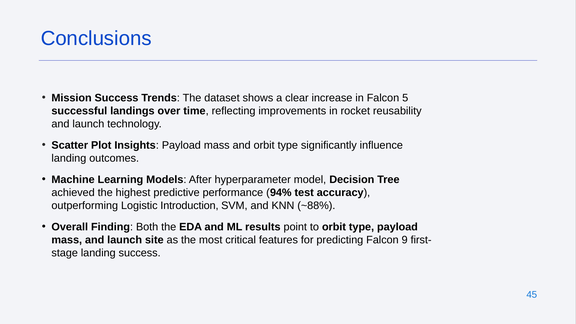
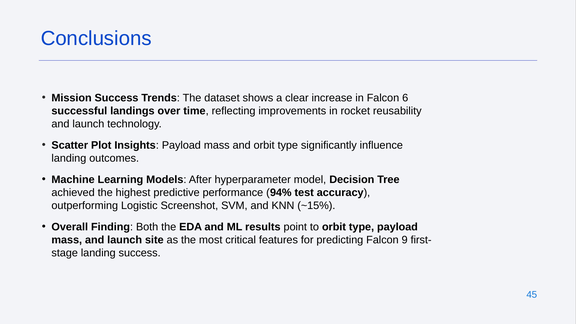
5: 5 -> 6
Introduction: Introduction -> Screenshot
~88%: ~88% -> ~15%
